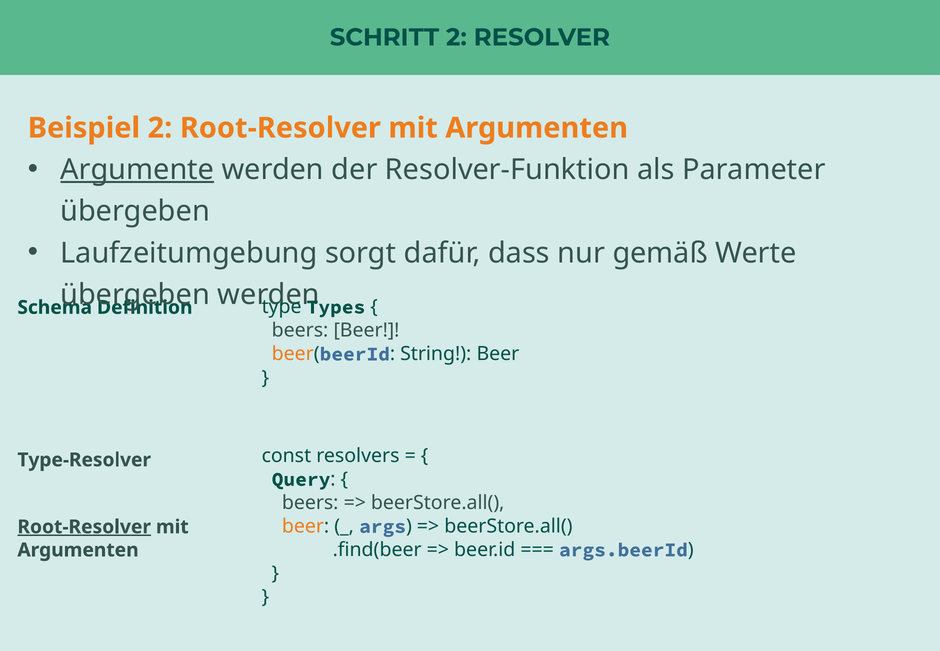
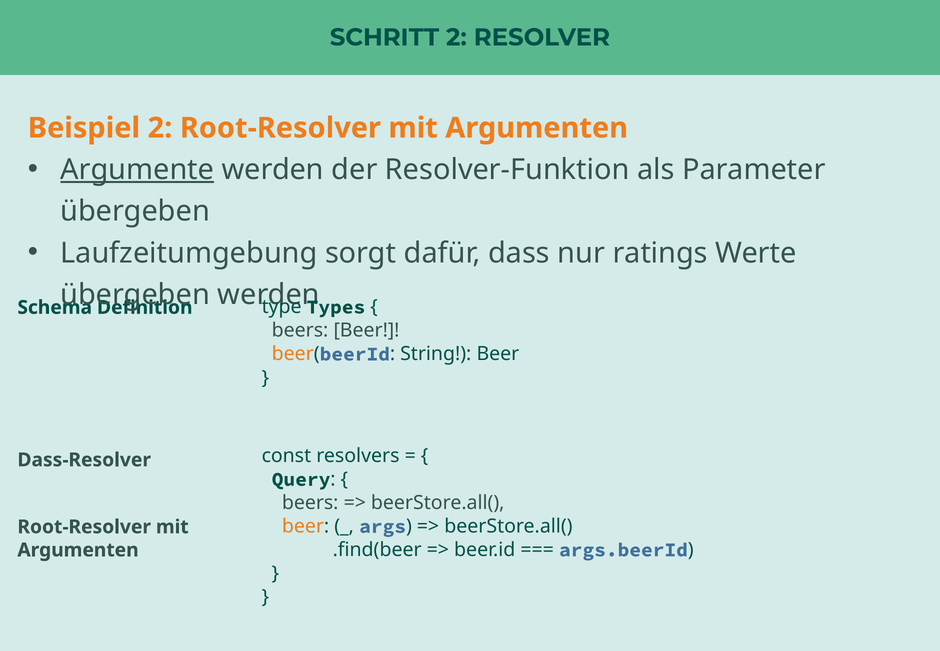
gemäß: gemäß -> ratings
Type-Resolver: Type-Resolver -> Dass-Resolver
Root-Resolver at (84, 527) underline: present -> none
